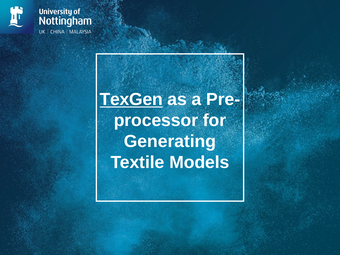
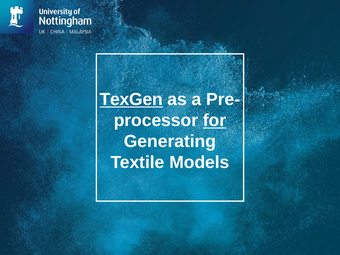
for underline: none -> present
